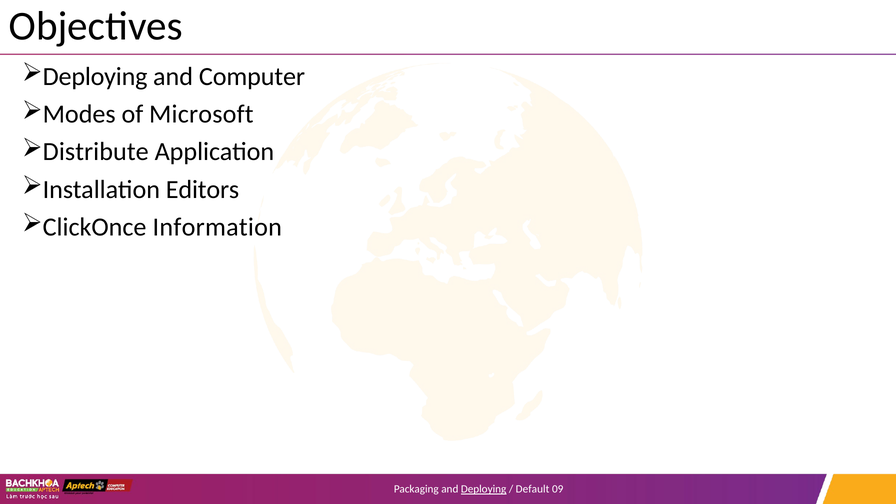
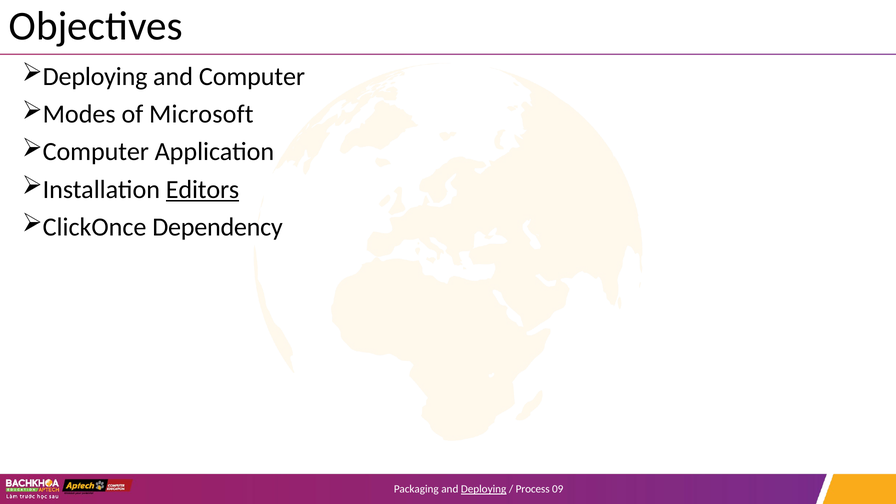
Distribute at (96, 152): Distribute -> Computer
Editors underline: none -> present
Information: Information -> Dependency
Default: Default -> Process
